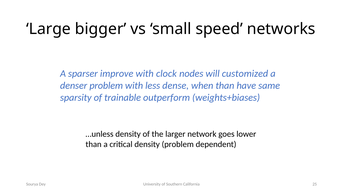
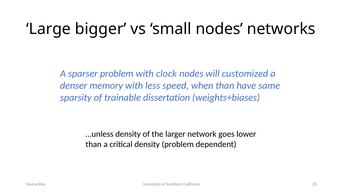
small speed: speed -> nodes
sparser improve: improve -> problem
denser problem: problem -> memory
dense: dense -> speed
outperform: outperform -> dissertation
